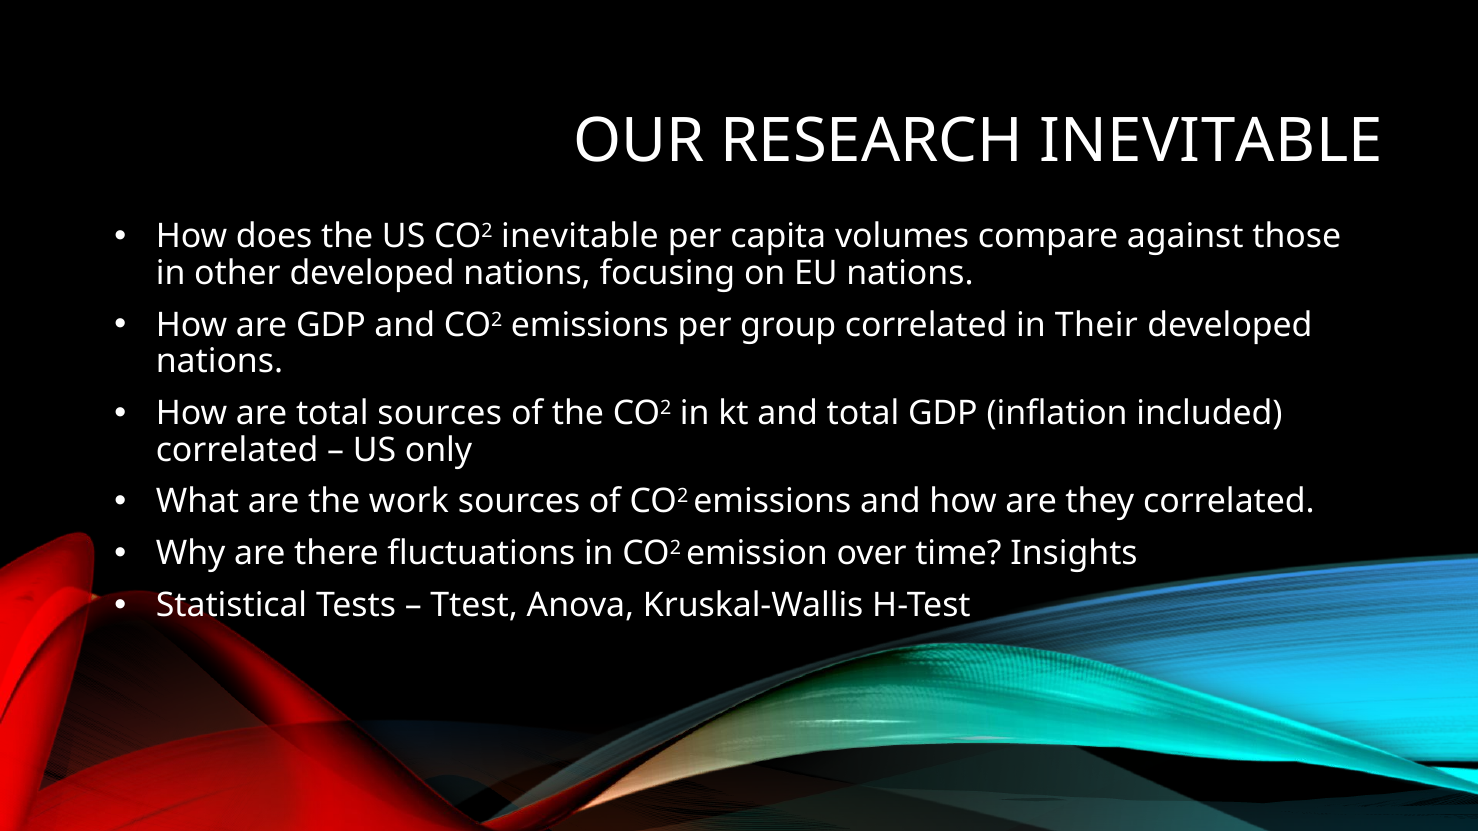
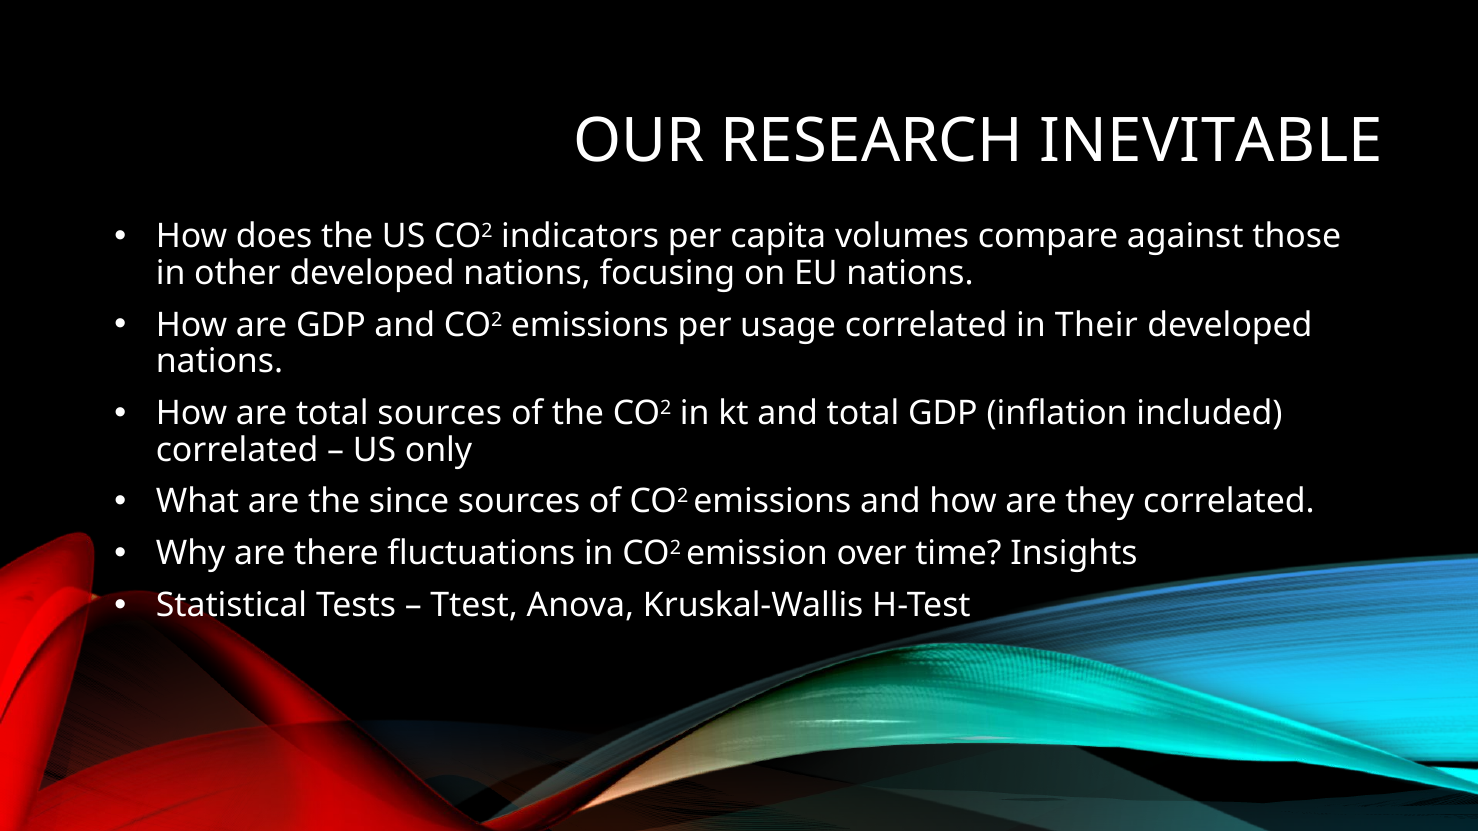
CO2 inevitable: inevitable -> indicators
group: group -> usage
work: work -> since
